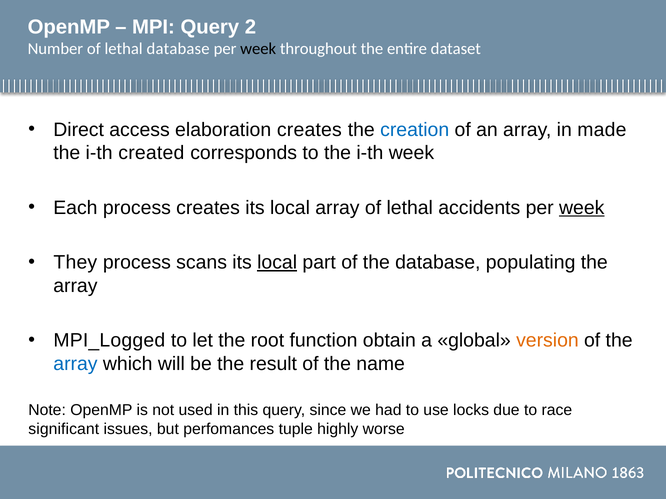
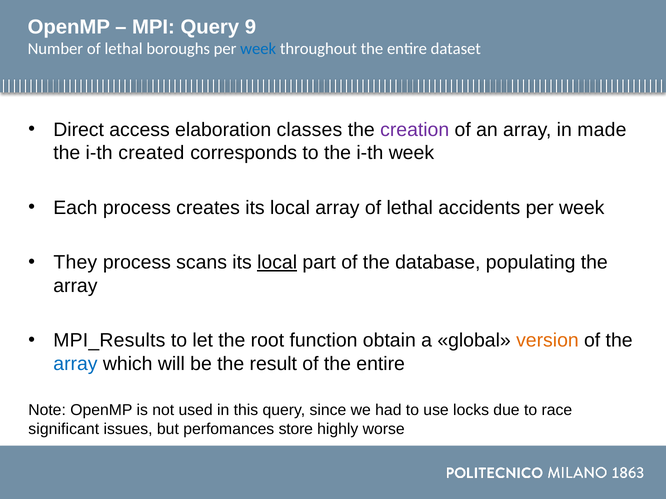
2: 2 -> 9
lethal database: database -> boroughs
week at (258, 49) colour: black -> blue
elaboration creates: creates -> classes
creation colour: blue -> purple
week at (582, 208) underline: present -> none
MPI_Logged: MPI_Logged -> MPI_Results
of the name: name -> entire
tuple: tuple -> store
